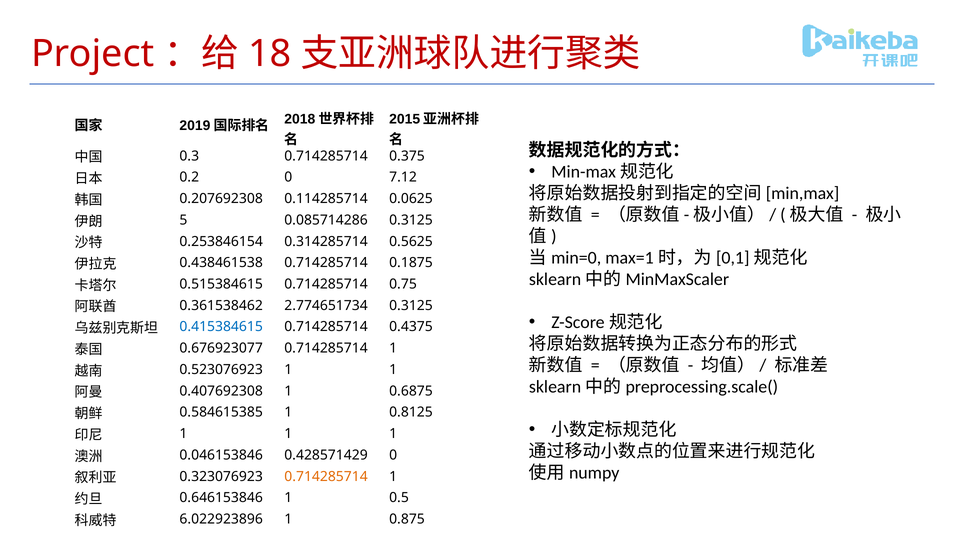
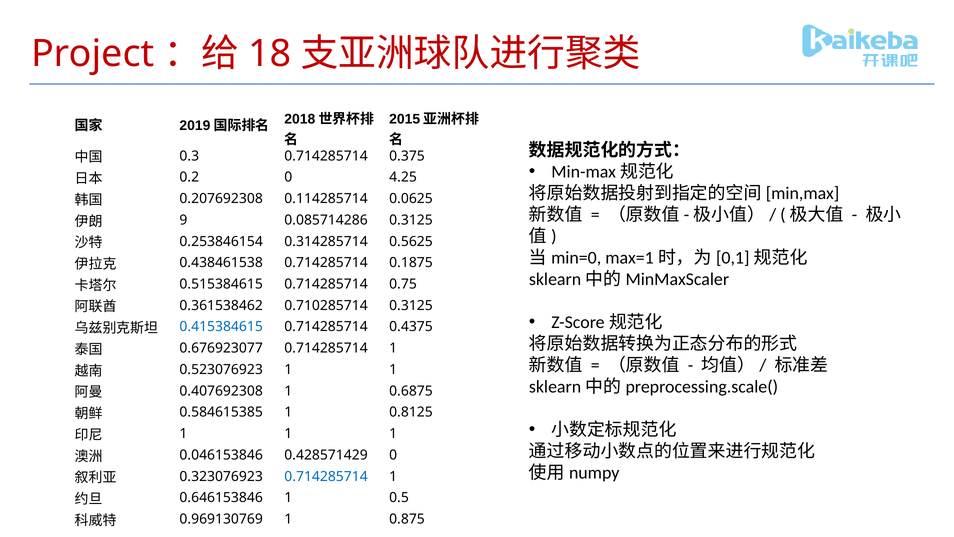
7.12: 7.12 -> 4.25
5: 5 -> 9
2.774651734: 2.774651734 -> 0.710285714
0.714285714 at (326, 476) colour: orange -> blue
6.022923896: 6.022923896 -> 0.969130769
